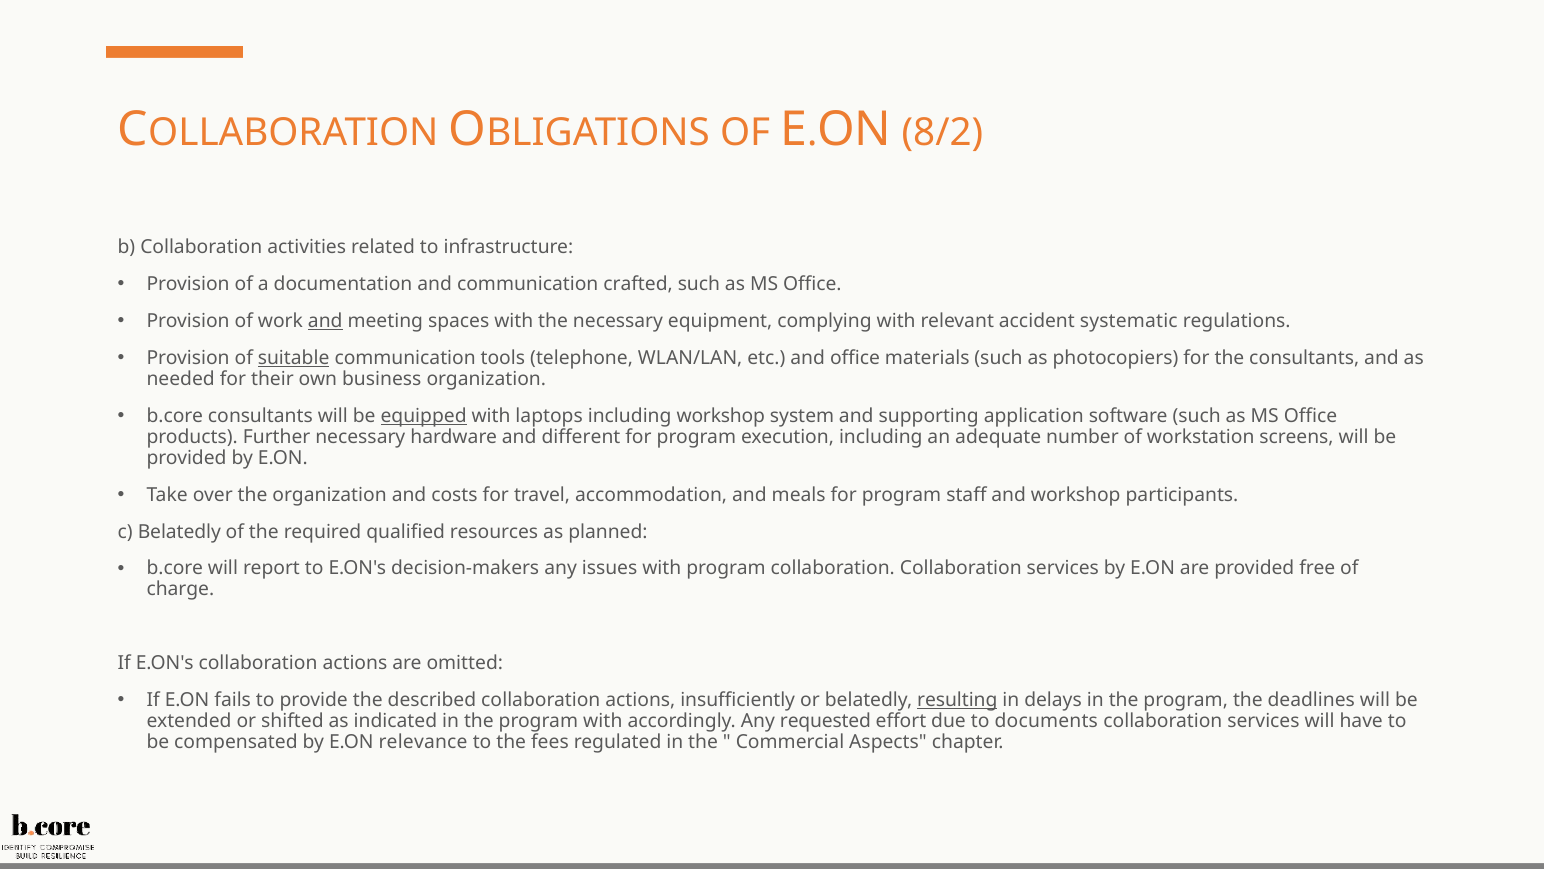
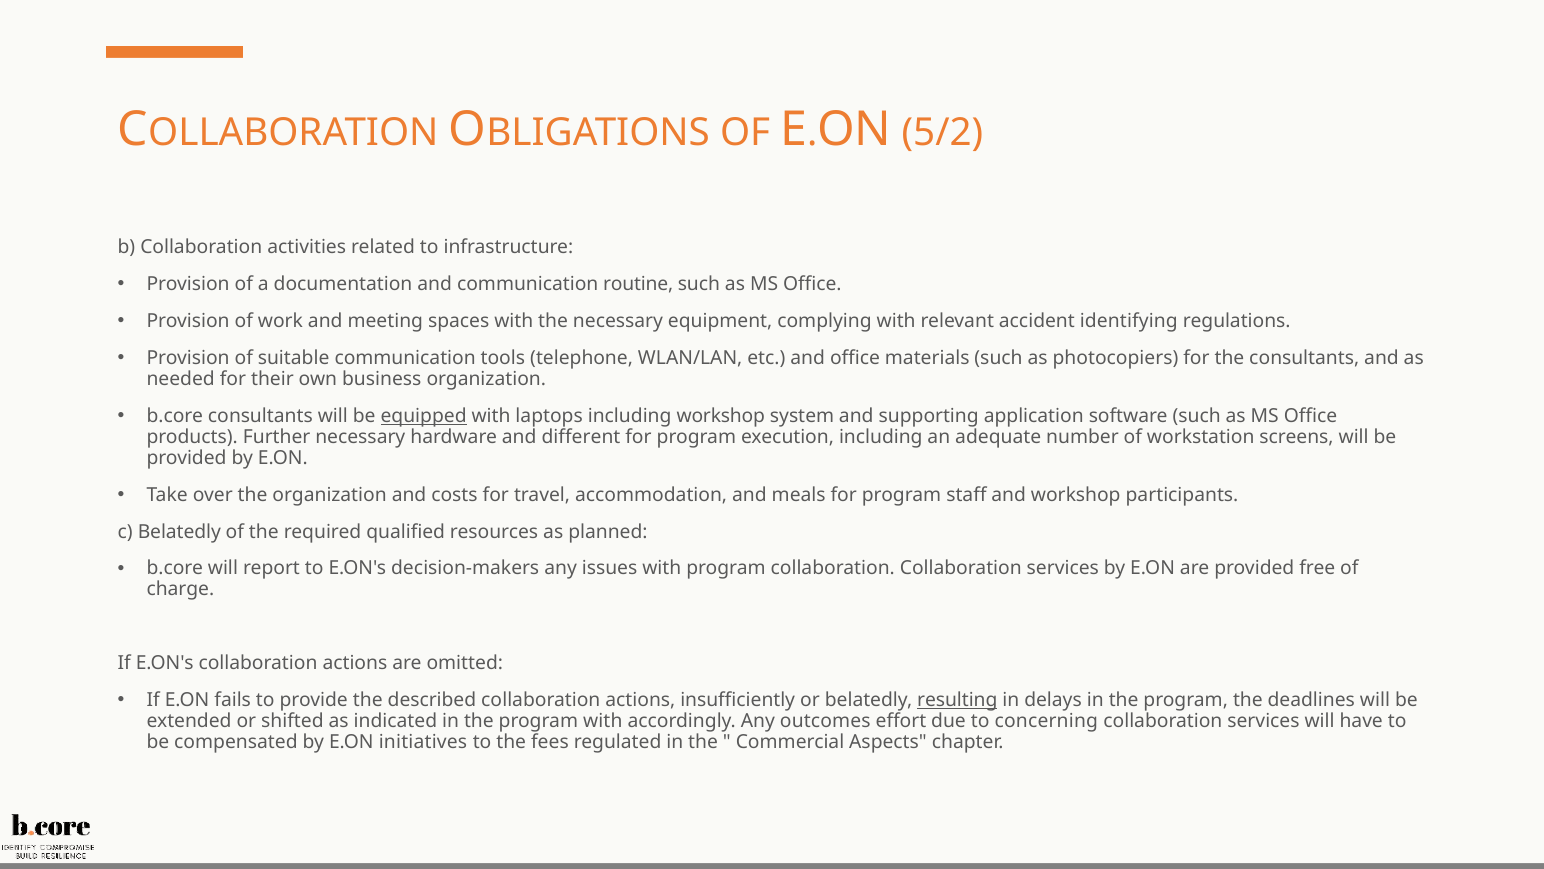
8/2: 8/2 -> 5/2
crafted: crafted -> routine
and at (325, 321) underline: present -> none
systematic: systematic -> identifying
suitable underline: present -> none
requested: requested -> outcomes
documents: documents -> concerning
relevance: relevance -> initiatives
